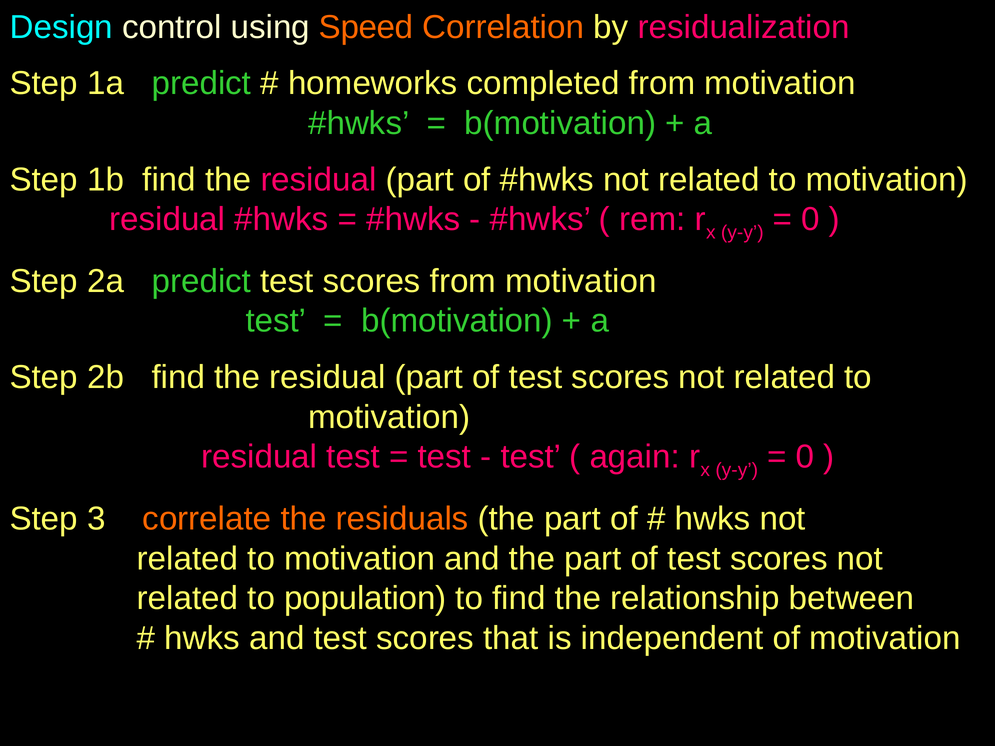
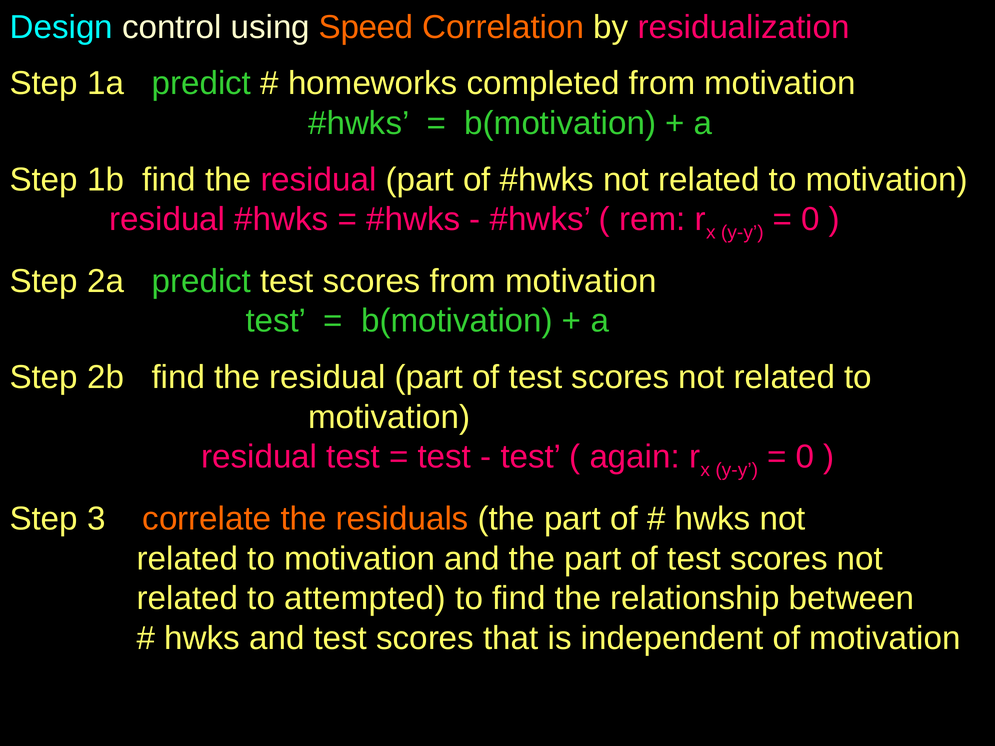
population: population -> attempted
